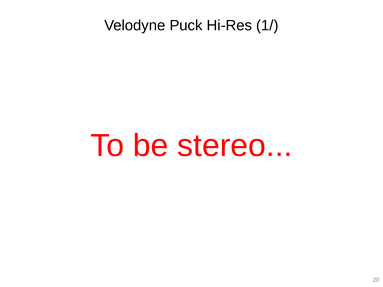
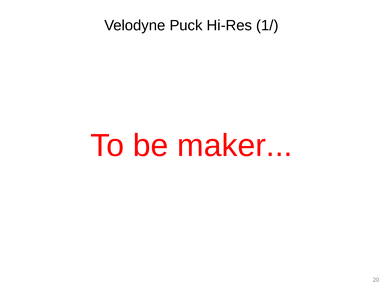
stereo: stereo -> maker
